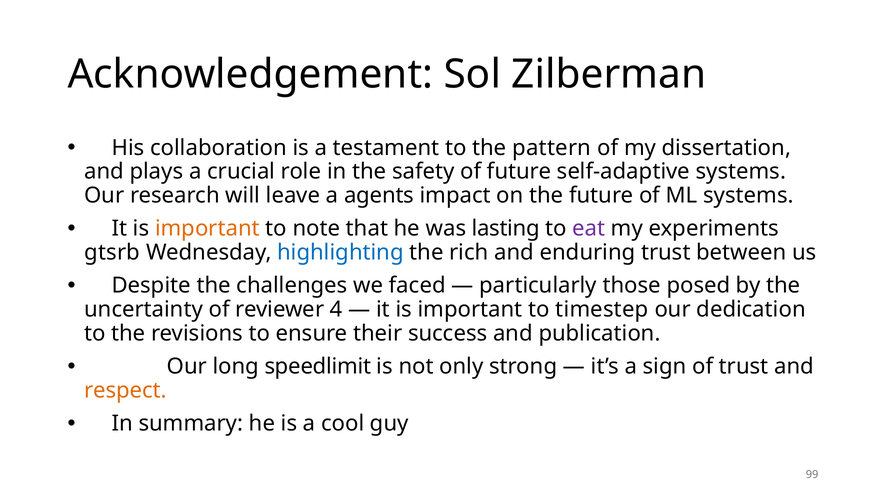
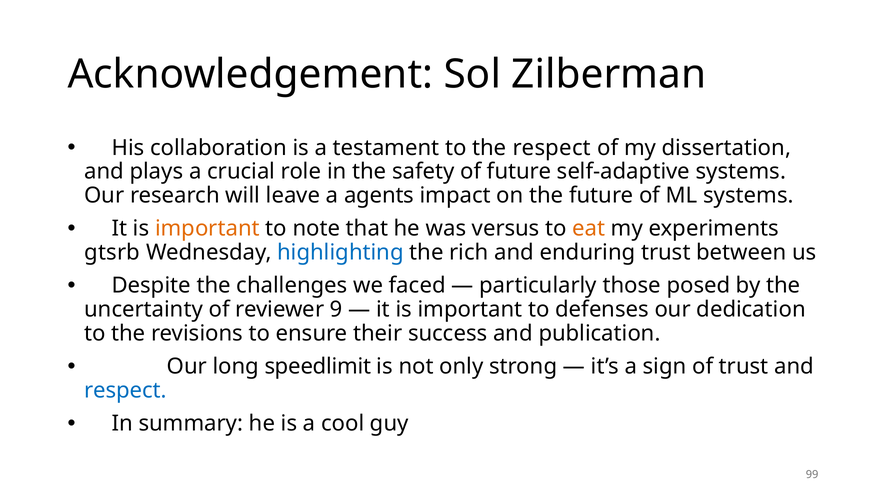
the pattern: pattern -> respect
lasting: lasting -> versus
eat colour: purple -> orange
4: 4 -> 9
timestep: timestep -> defenses
respect at (125, 391) colour: orange -> blue
